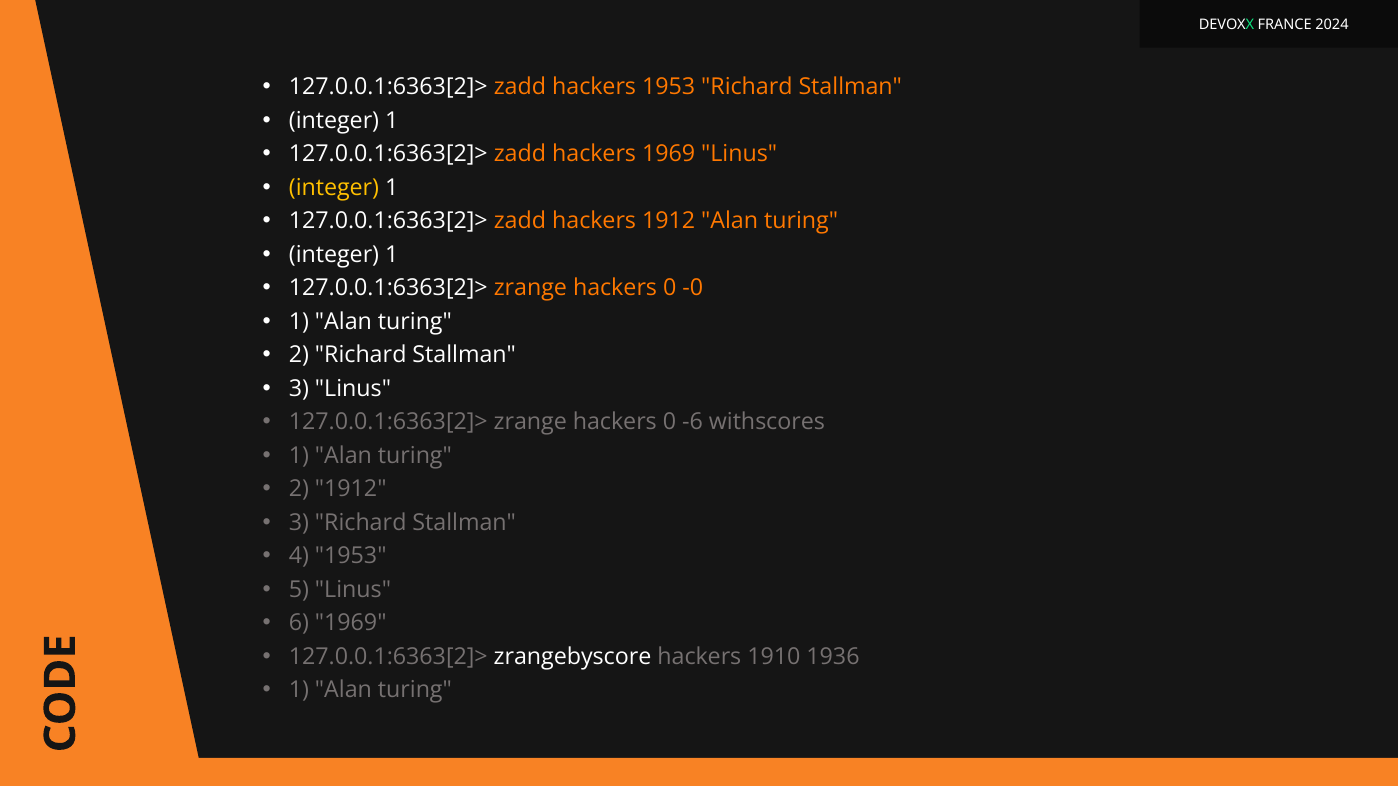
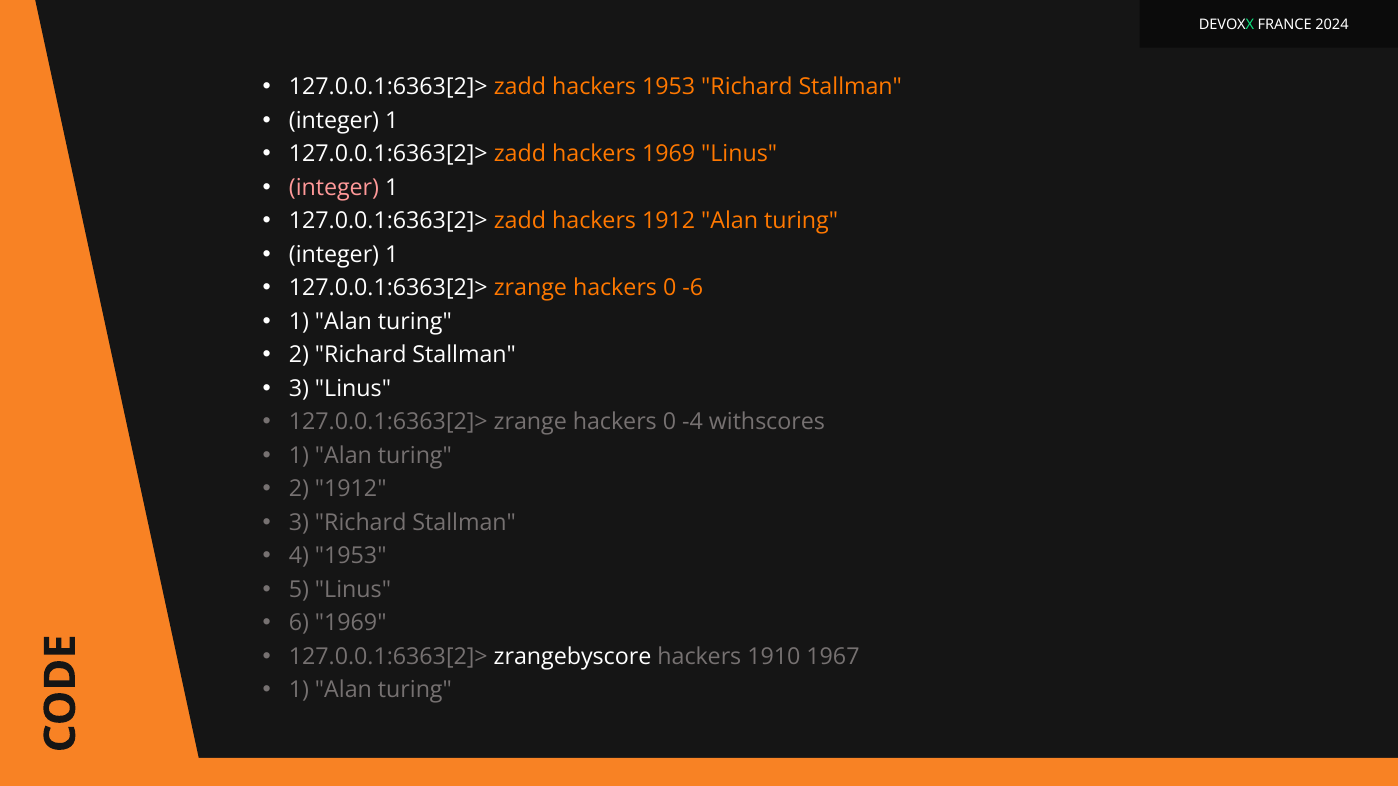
integer at (334, 188) colour: yellow -> pink
-0: -0 -> -6
-6: -6 -> -4
1936: 1936 -> 1967
